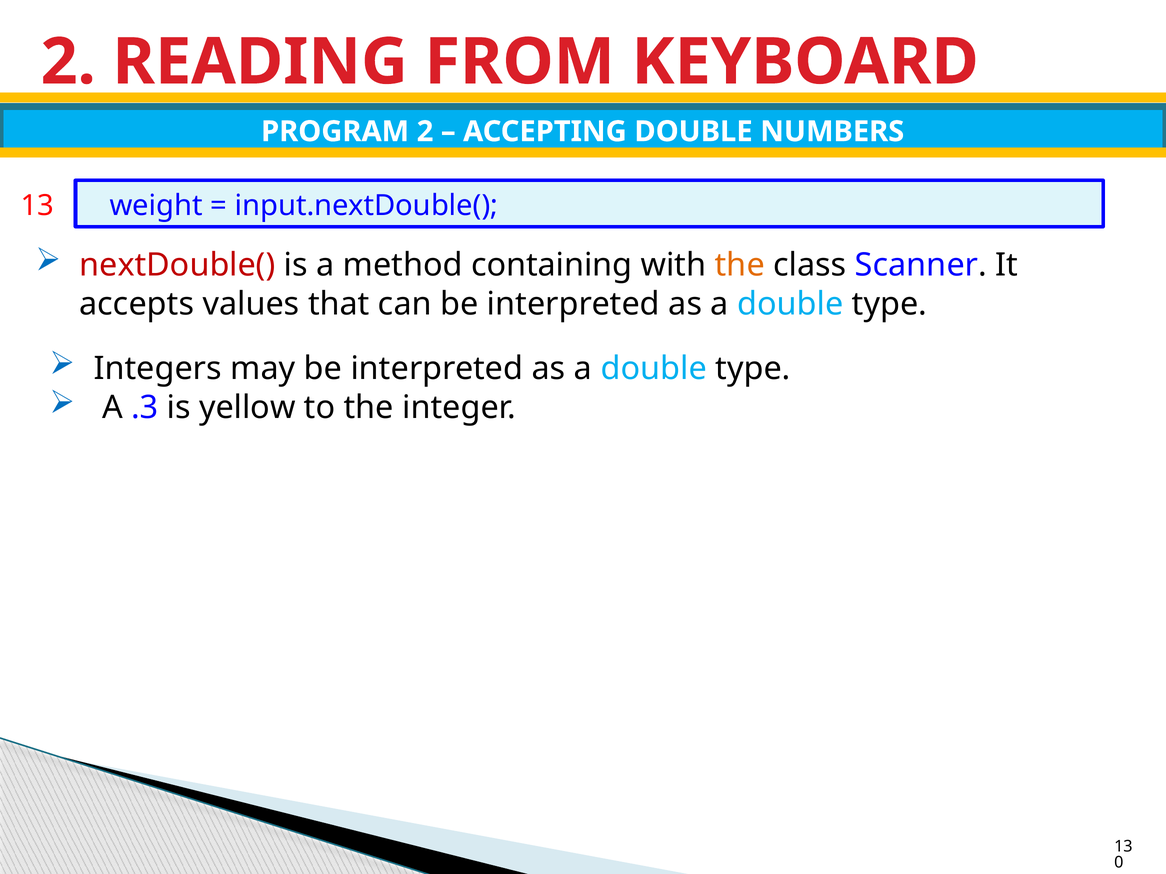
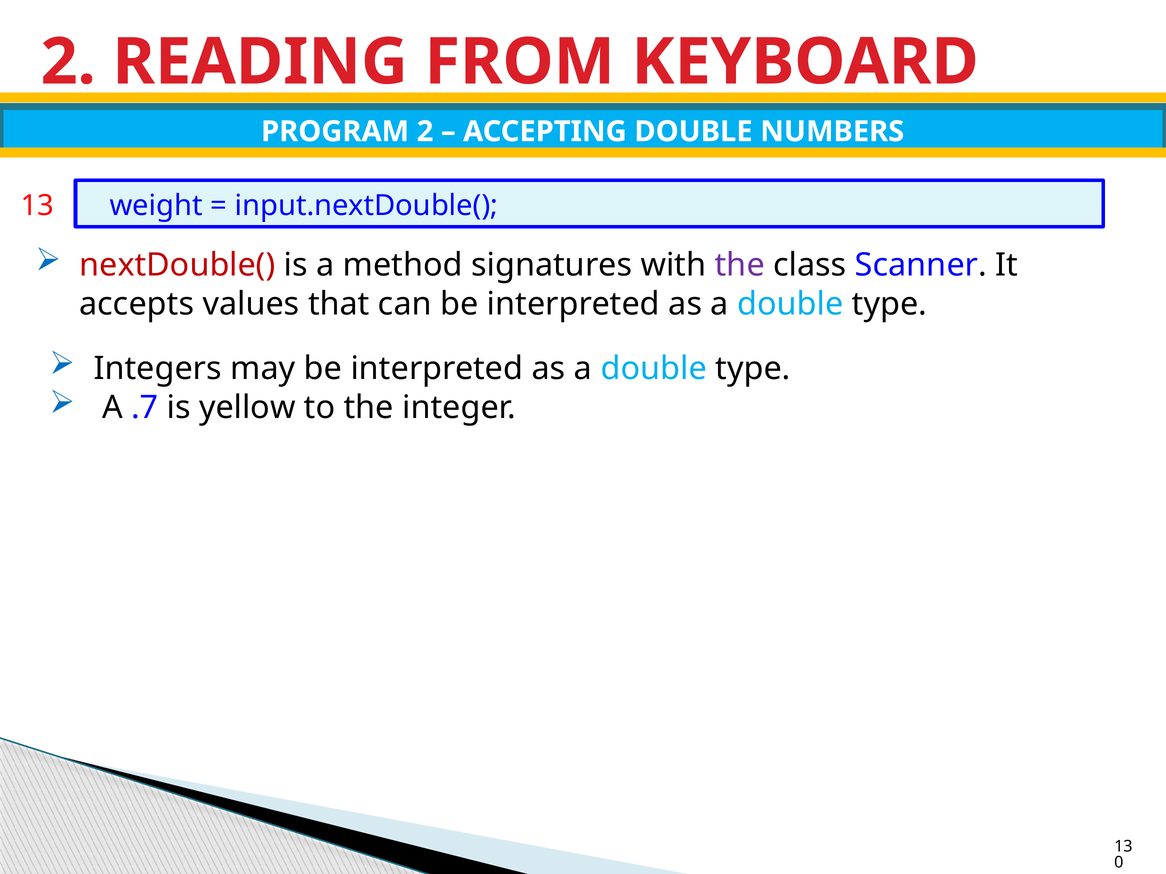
containing: containing -> signatures
the at (740, 265) colour: orange -> purple
.3: .3 -> .7
